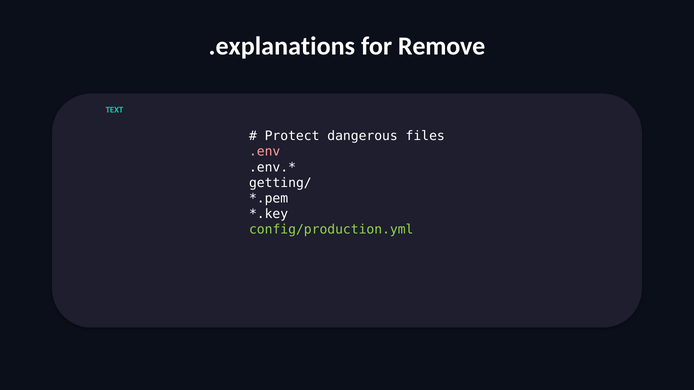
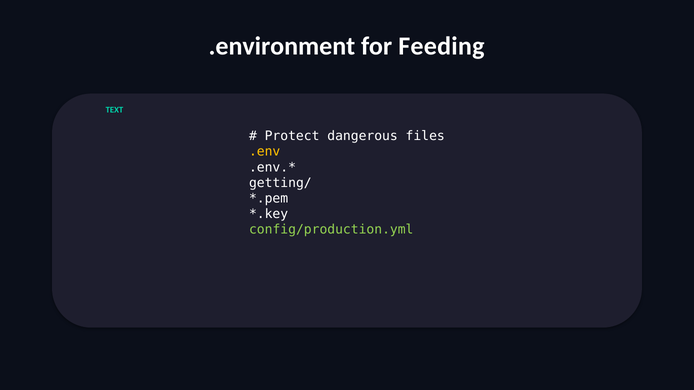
.explanations: .explanations -> .environment
Remove: Remove -> Feeding
.env colour: pink -> yellow
